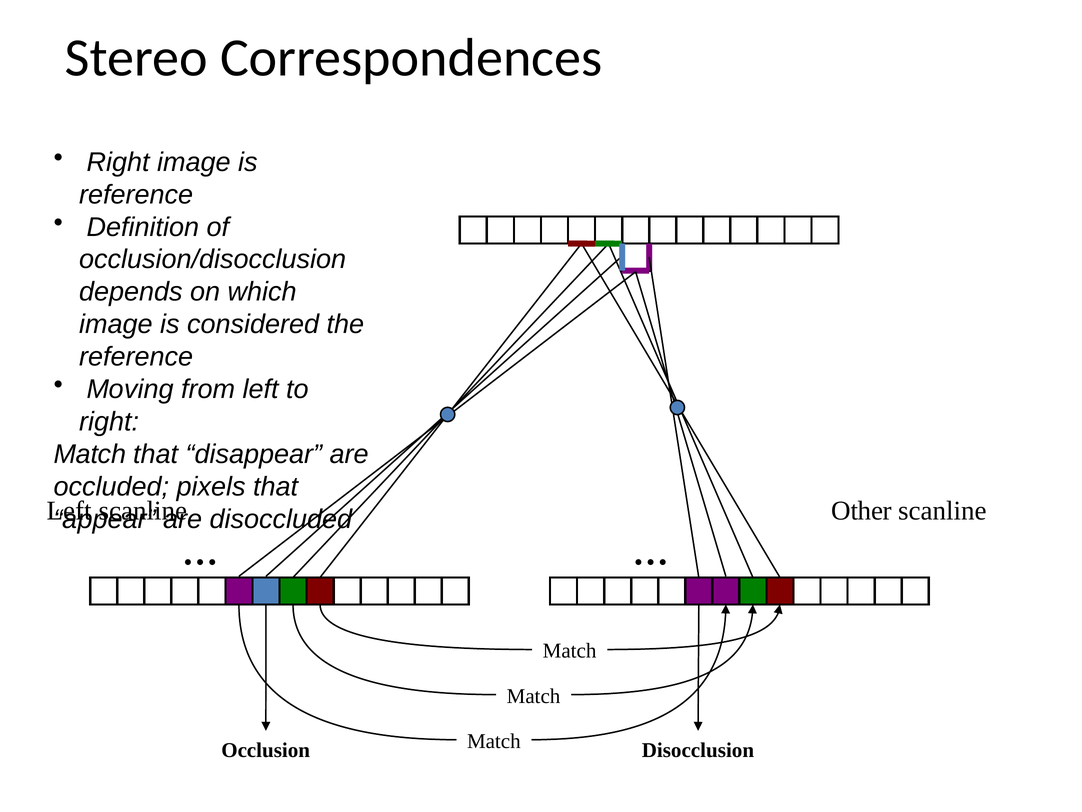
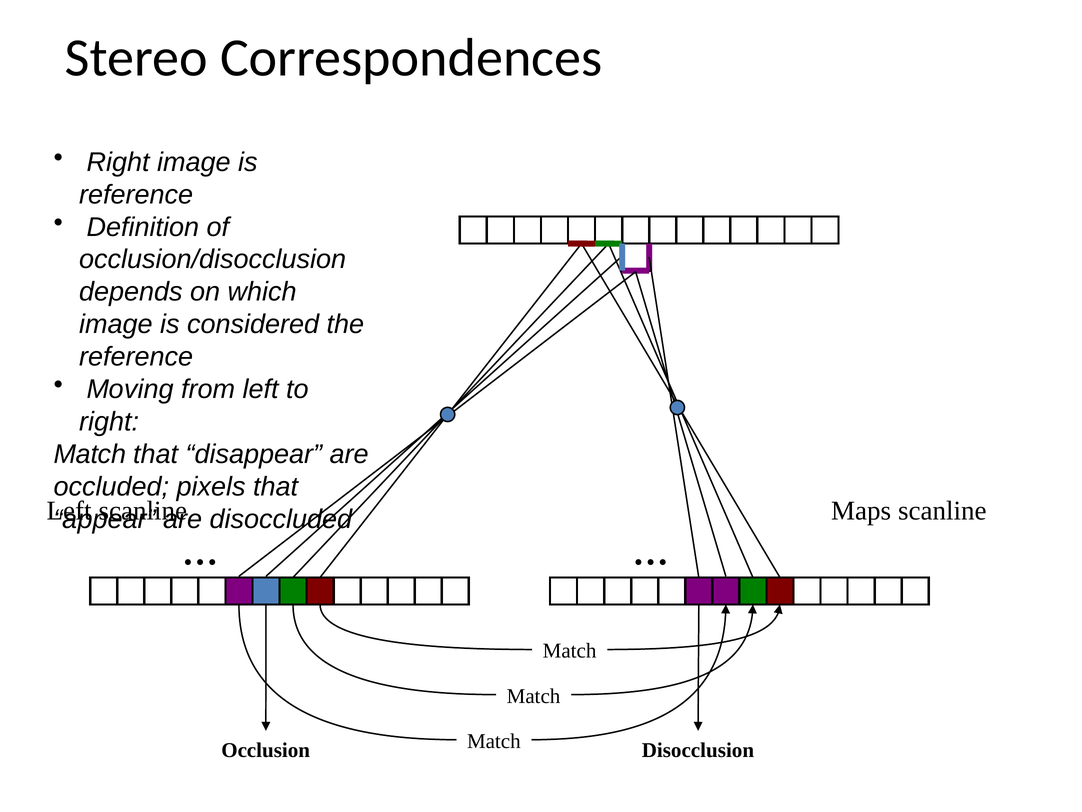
Other: Other -> Maps
